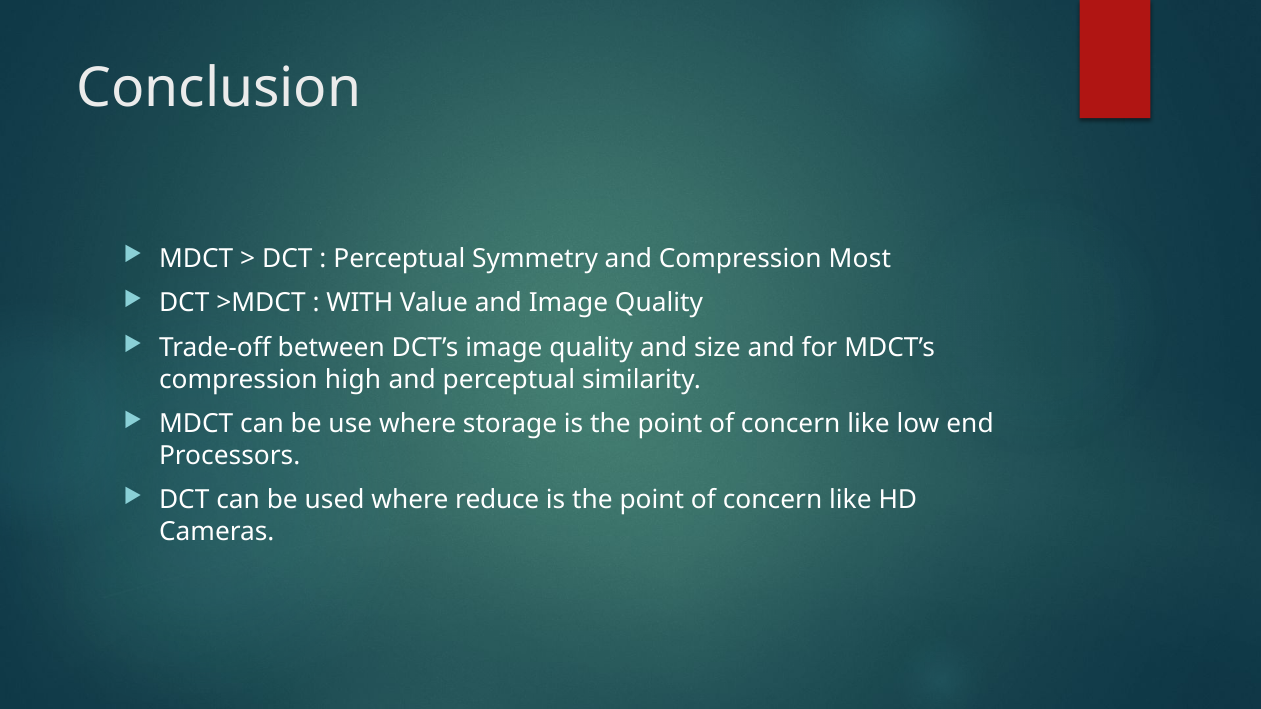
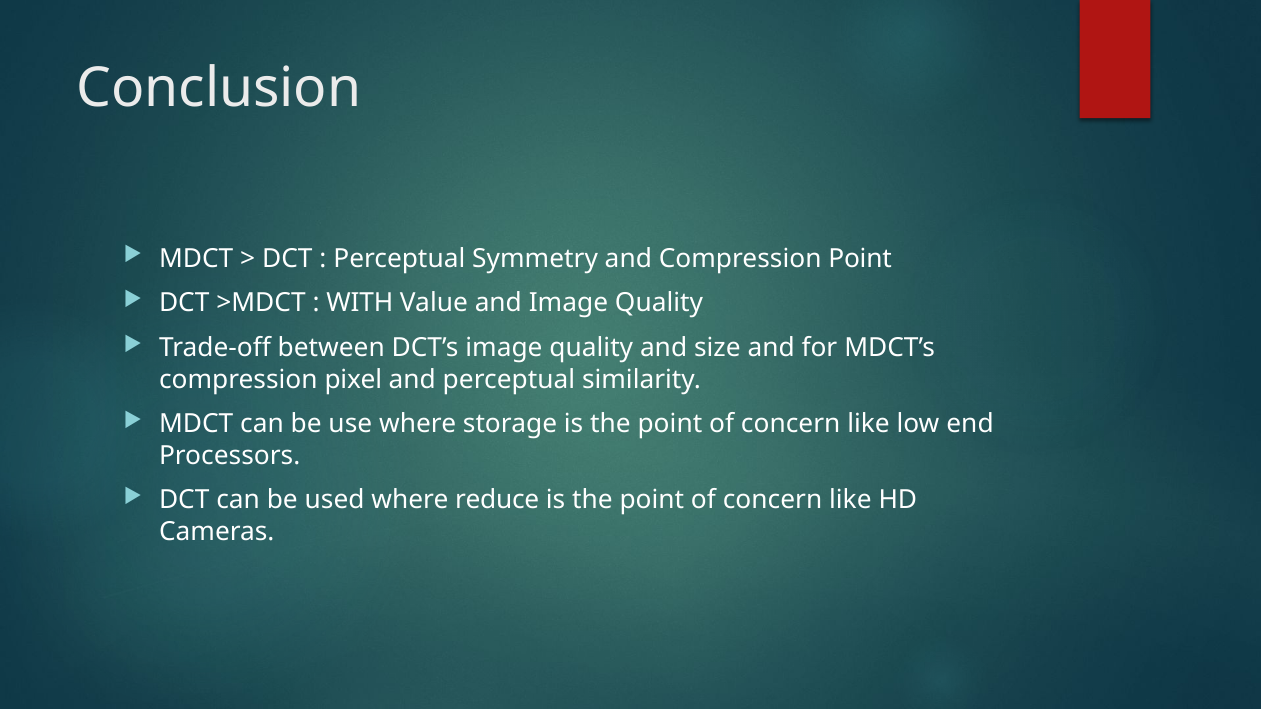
Compression Most: Most -> Point
high: high -> pixel
